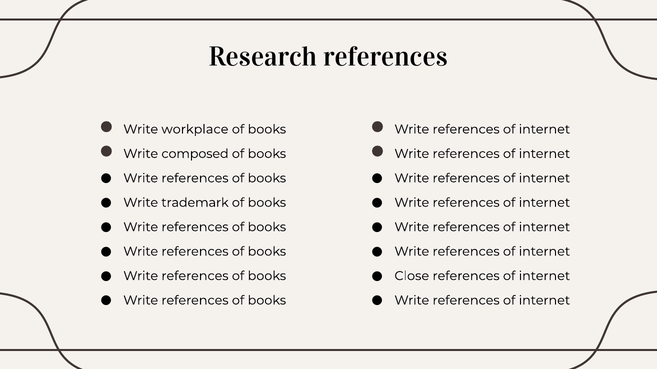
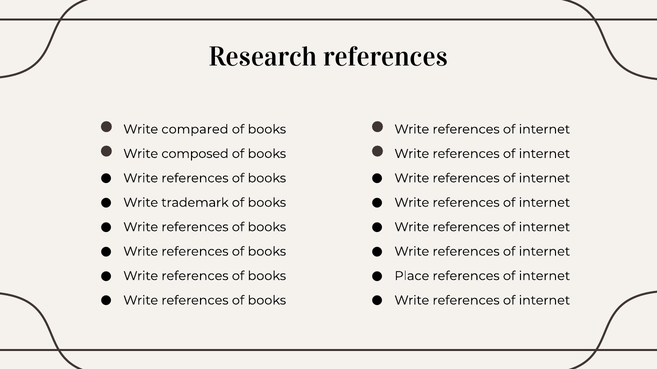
workplace: workplace -> compared
Close: Close -> Place
